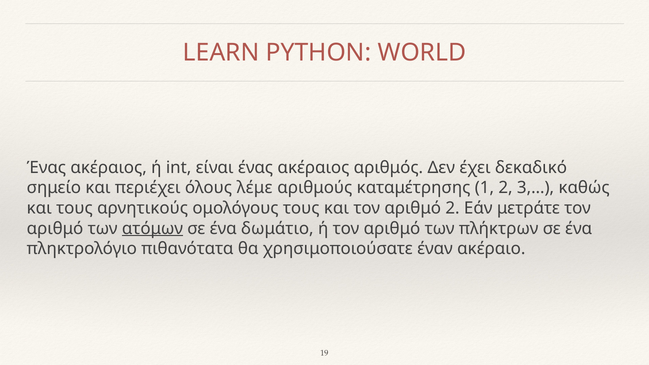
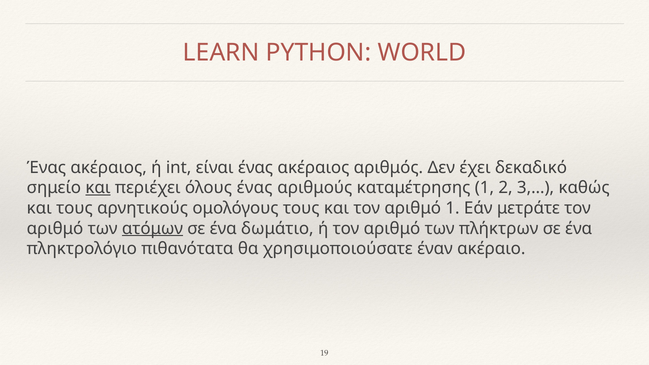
και at (98, 188) underline: none -> present
όλους λέμε: λέμε -> ένας
αριθμό 2: 2 -> 1
